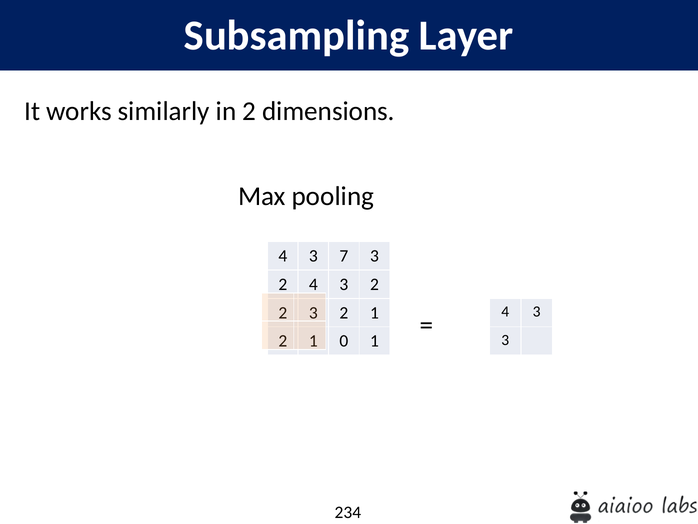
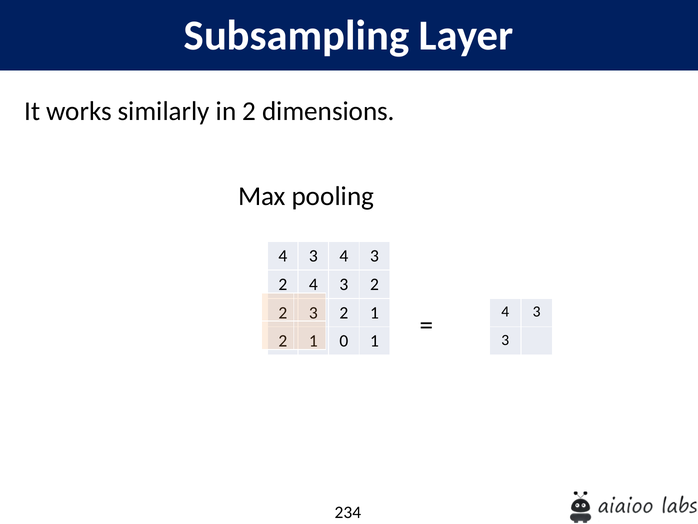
3 7: 7 -> 4
